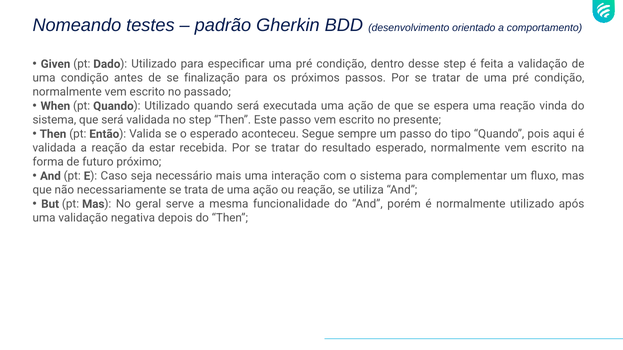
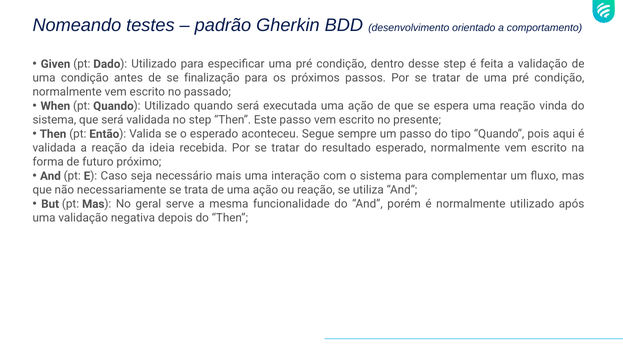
estar: estar -> ideia
